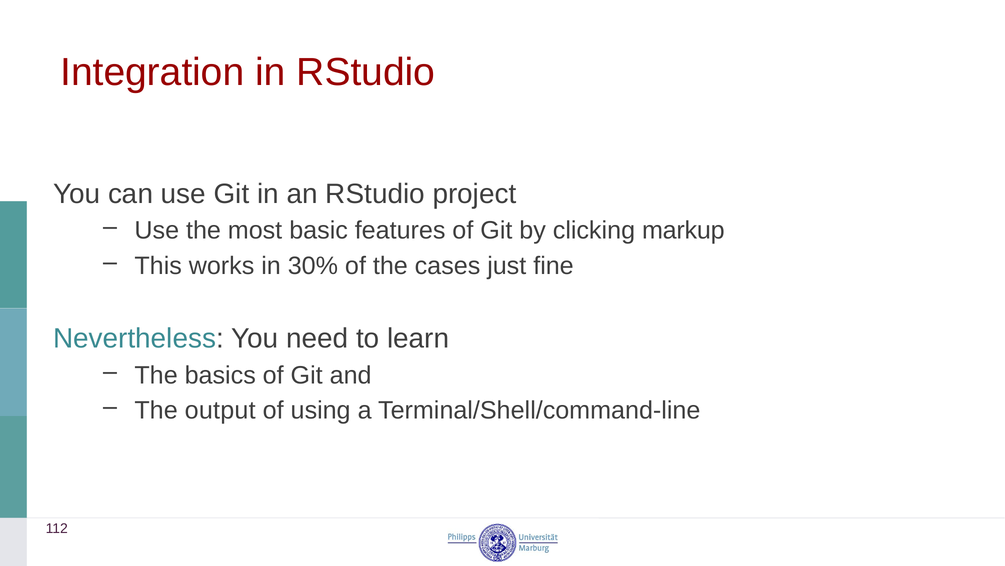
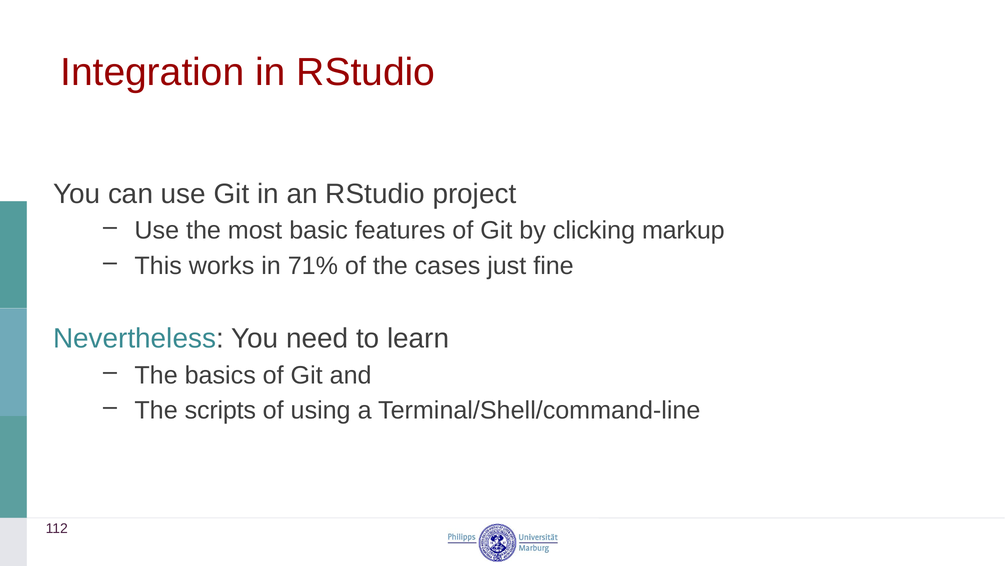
30%: 30% -> 71%
output: output -> scripts
